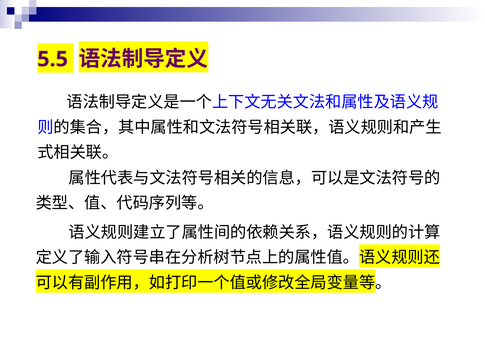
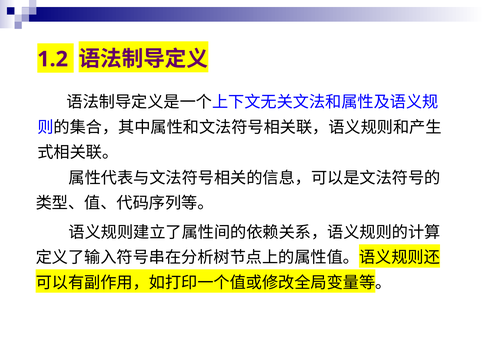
5.5: 5.5 -> 1.2
